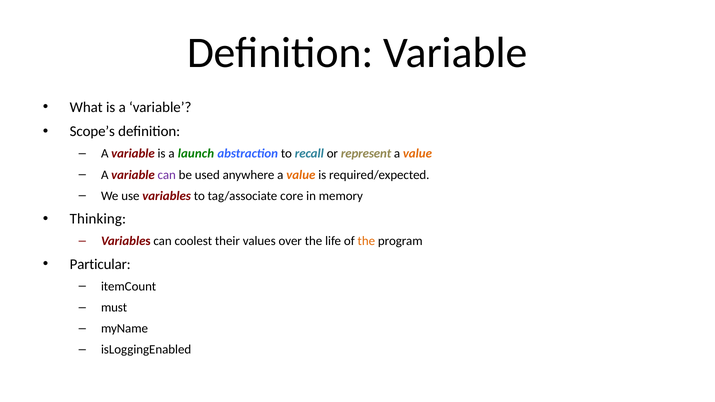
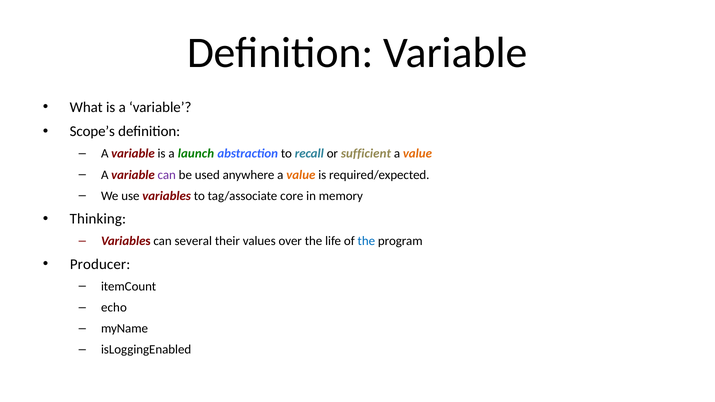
represent: represent -> sufficient
coolest: coolest -> several
the at (366, 241) colour: orange -> blue
Particular: Particular -> Producer
must: must -> echo
